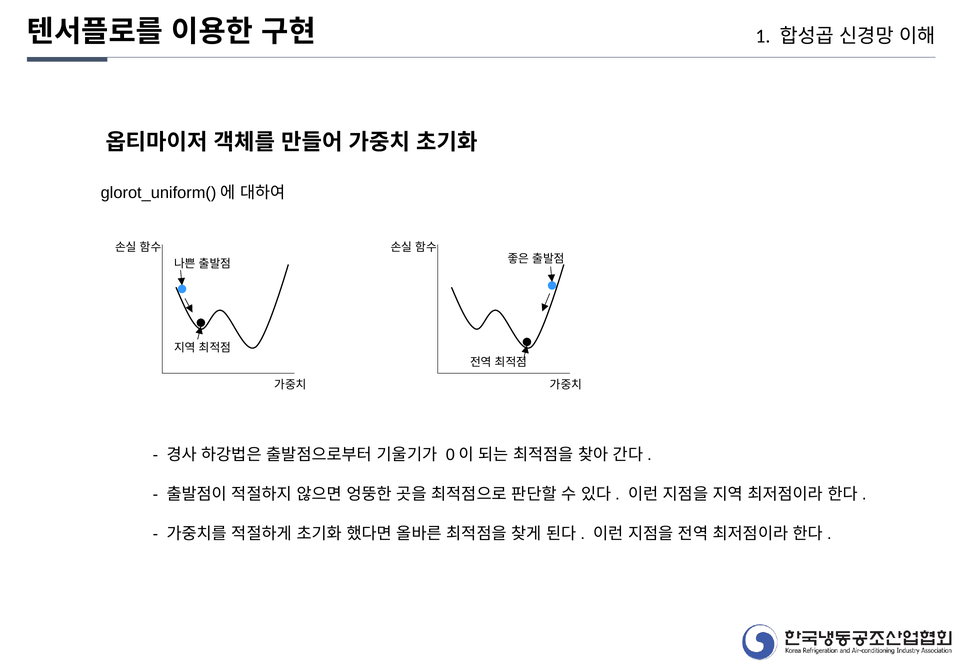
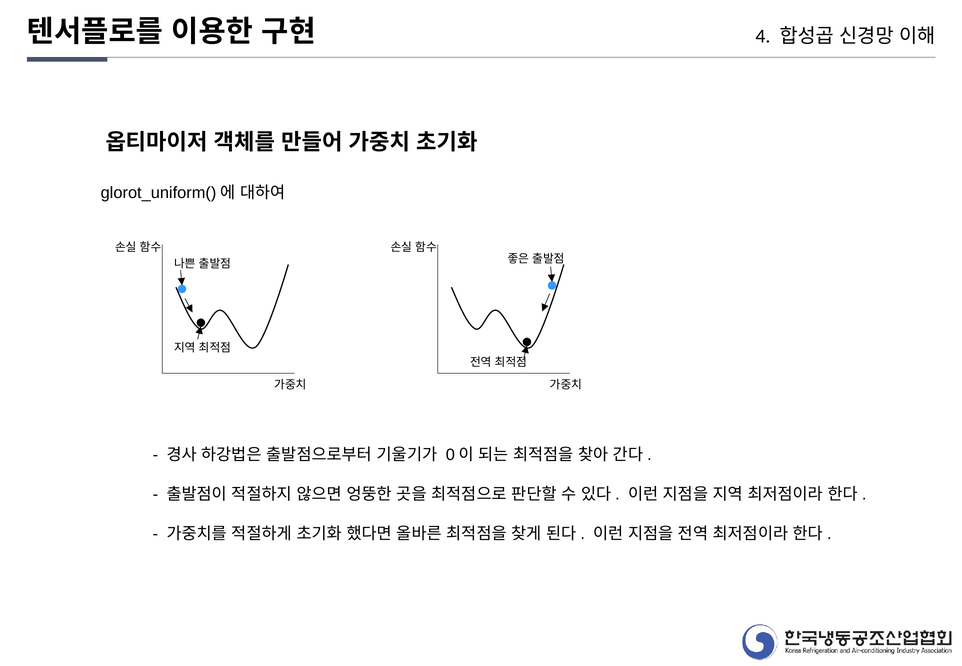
1: 1 -> 4
